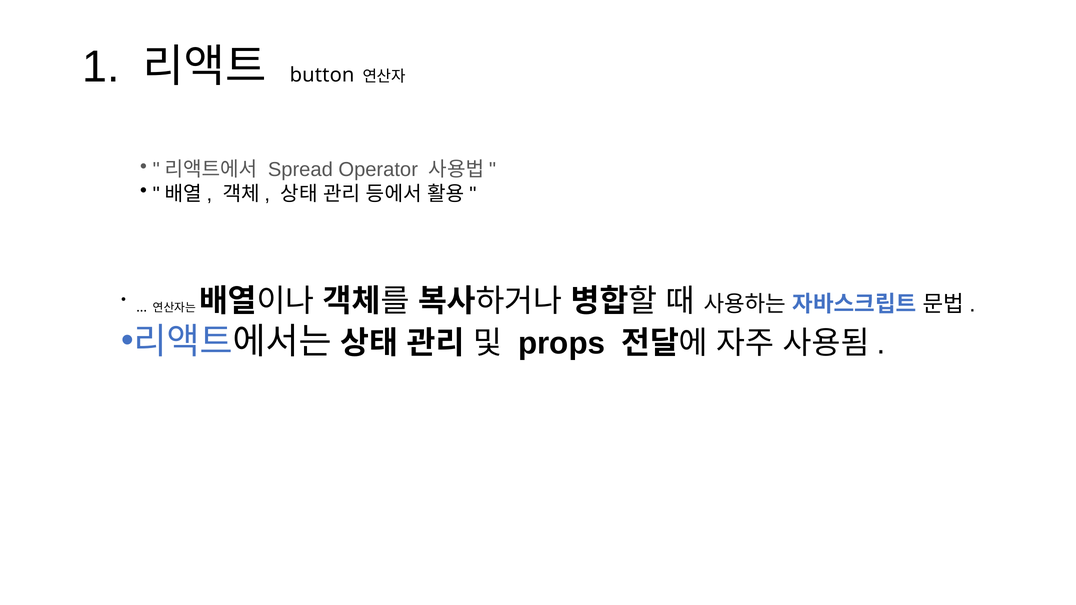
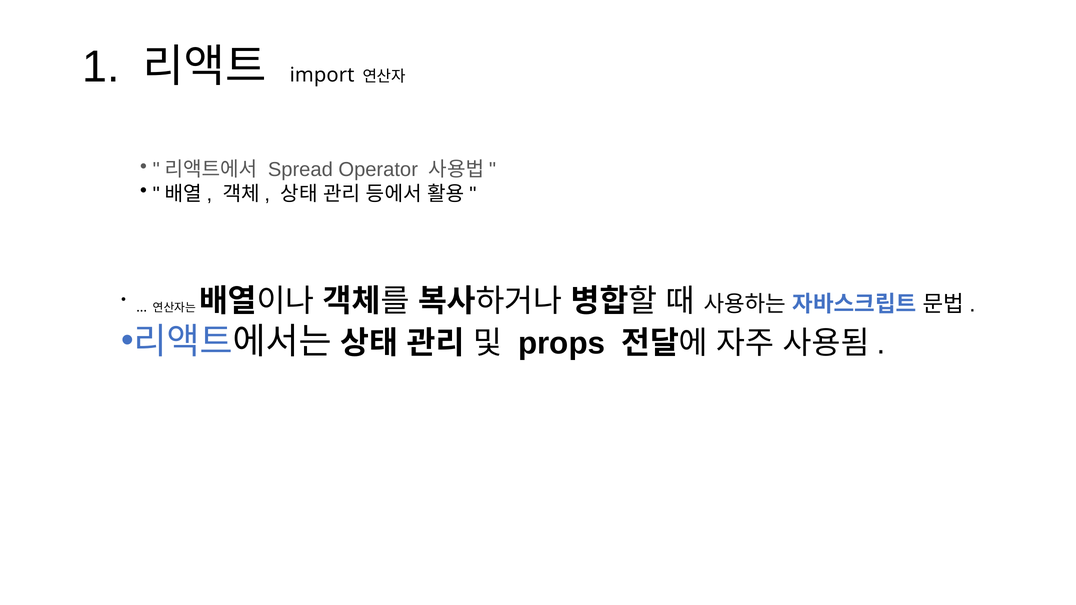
button: button -> import
